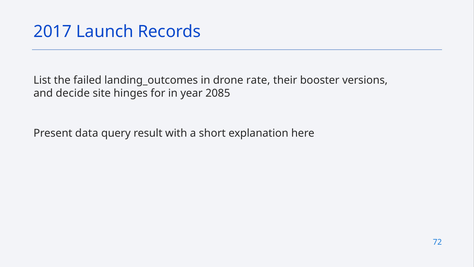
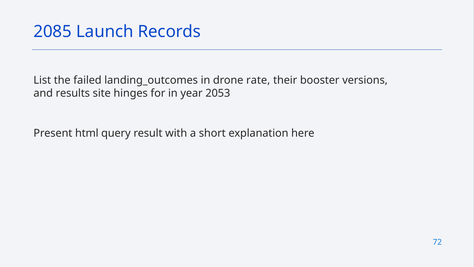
2017: 2017 -> 2085
decide: decide -> results
2085: 2085 -> 2053
data: data -> html
